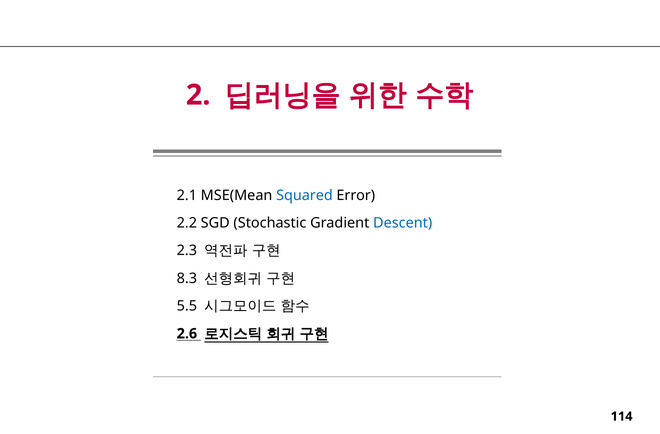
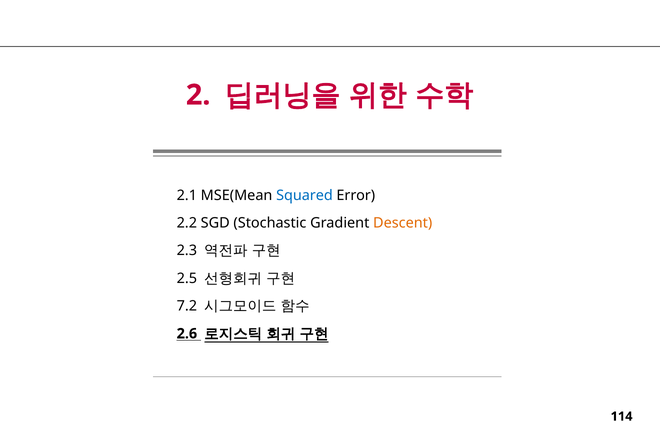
Descent colour: blue -> orange
8.3: 8.3 -> 2.5
5.5: 5.5 -> 7.2
